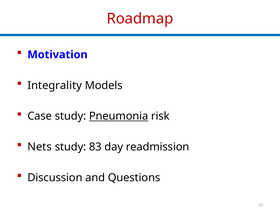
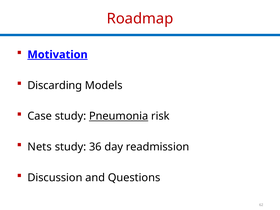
Motivation underline: none -> present
Integrality: Integrality -> Discarding
83: 83 -> 36
